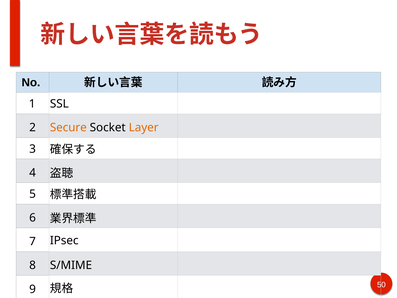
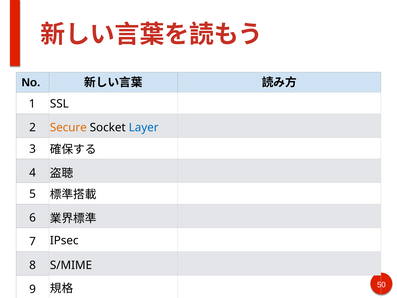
Layer colour: orange -> blue
